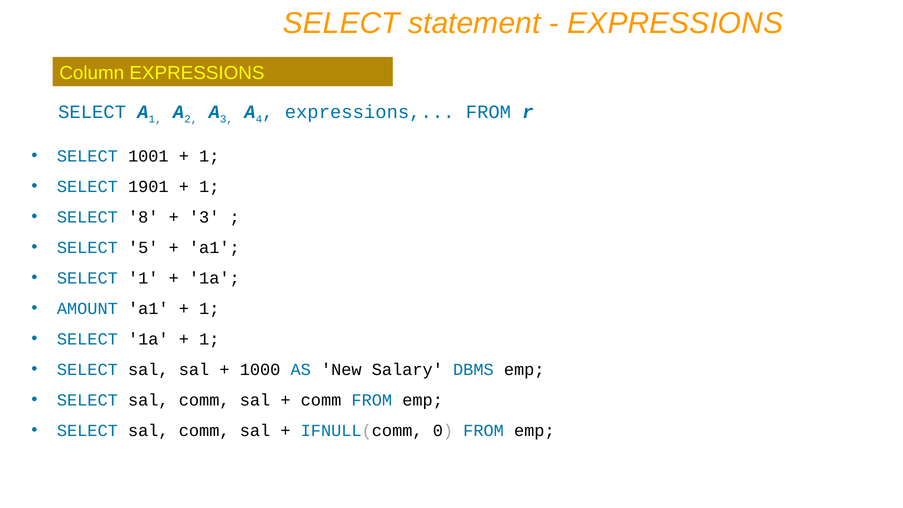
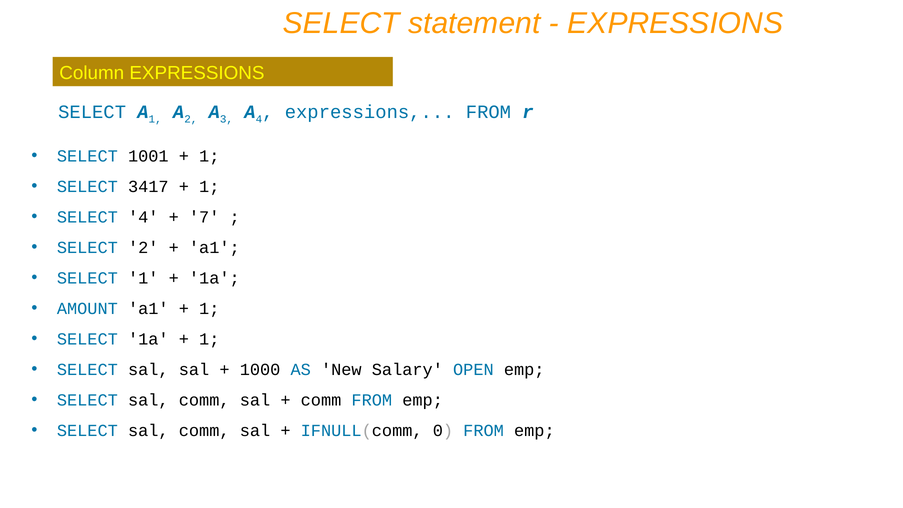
1901: 1901 -> 3417
SELECT 8: 8 -> 4
3 at (204, 217): 3 -> 7
SELECT 5: 5 -> 2
DBMS: DBMS -> OPEN
